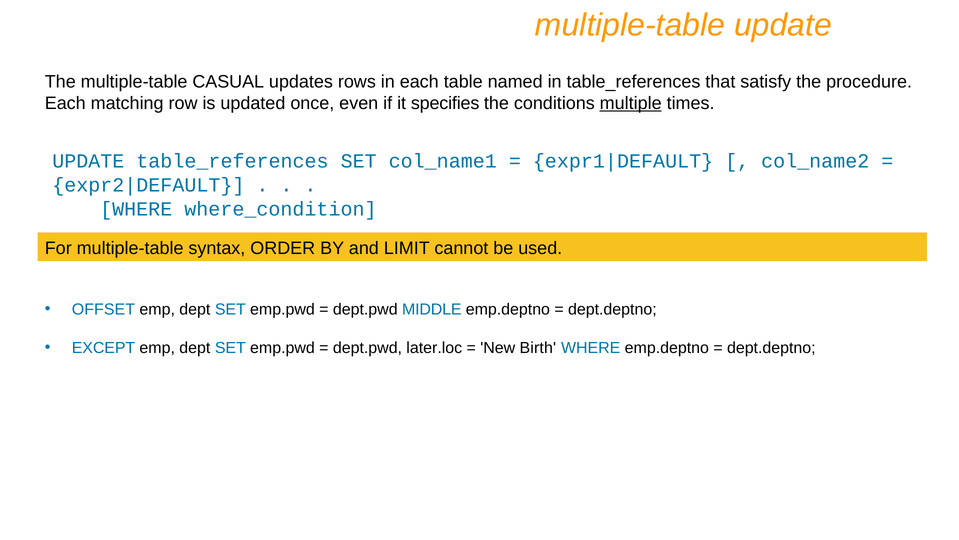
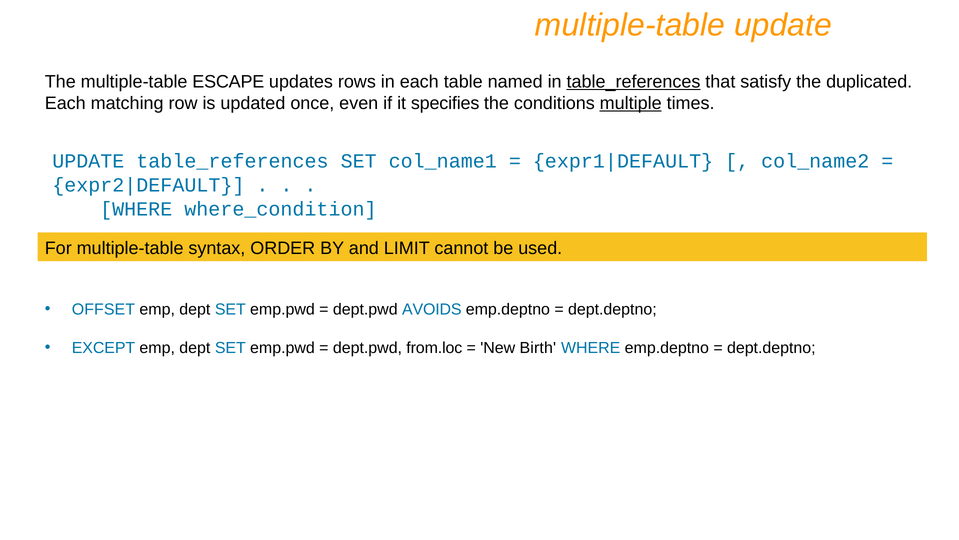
CASUAL: CASUAL -> ESCAPE
table_references at (634, 81) underline: none -> present
procedure: procedure -> duplicated
MIDDLE: MIDDLE -> AVOIDS
later.loc: later.loc -> from.loc
